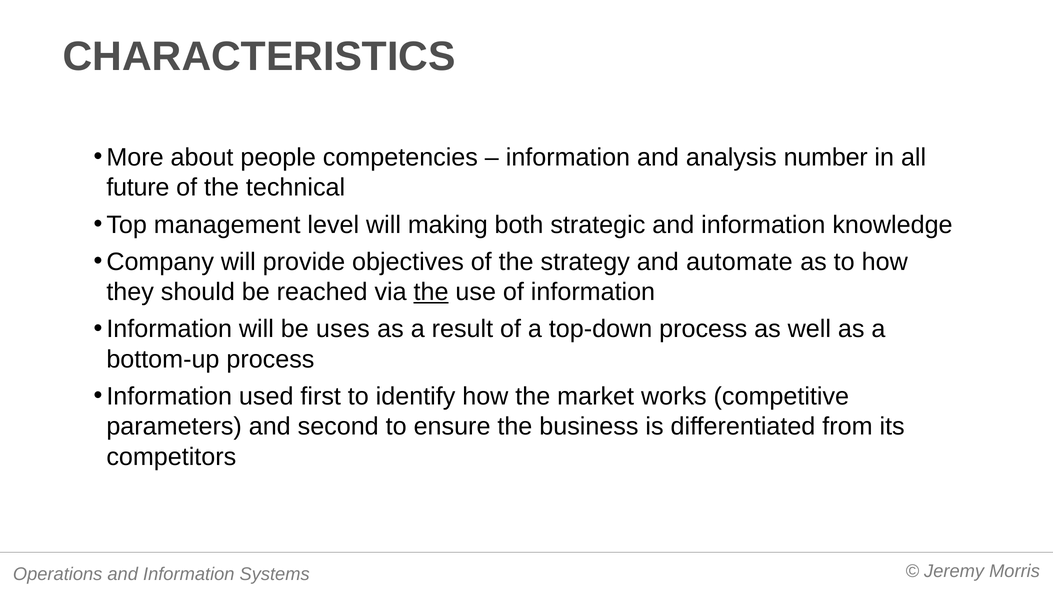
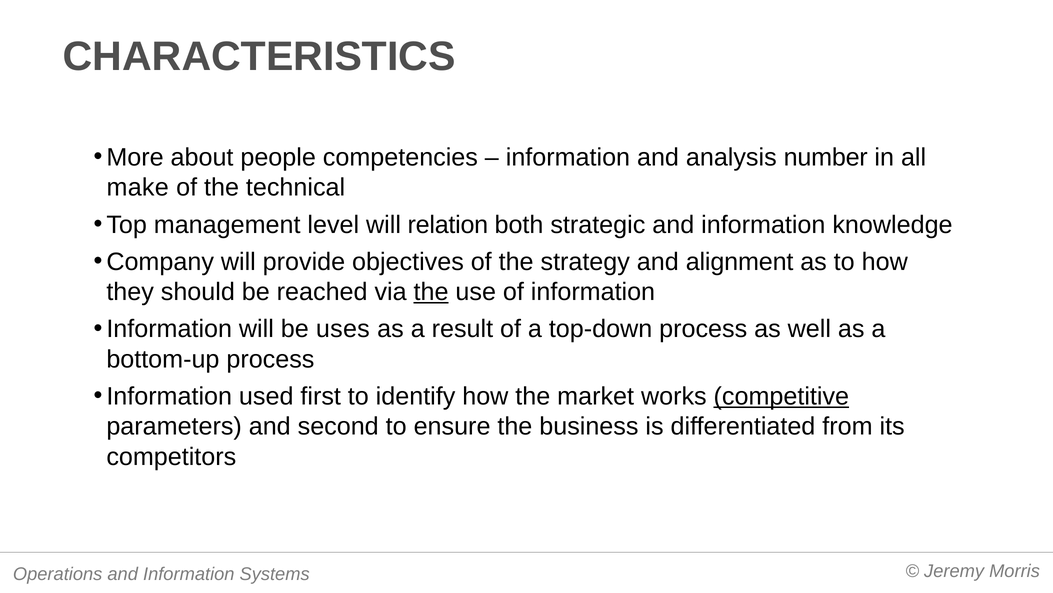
future: future -> make
making: making -> relation
automate: automate -> alignment
competitive underline: none -> present
